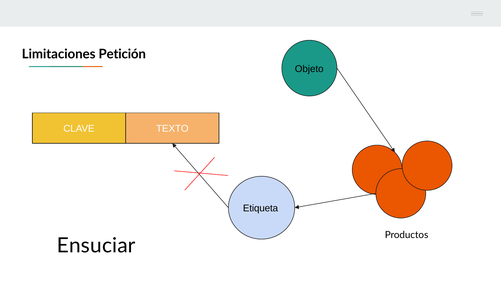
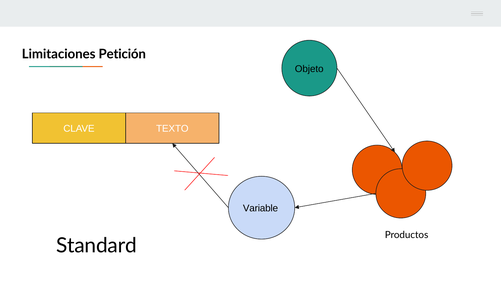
Etiqueta: Etiqueta -> Variable
Ensuciar: Ensuciar -> Standard
